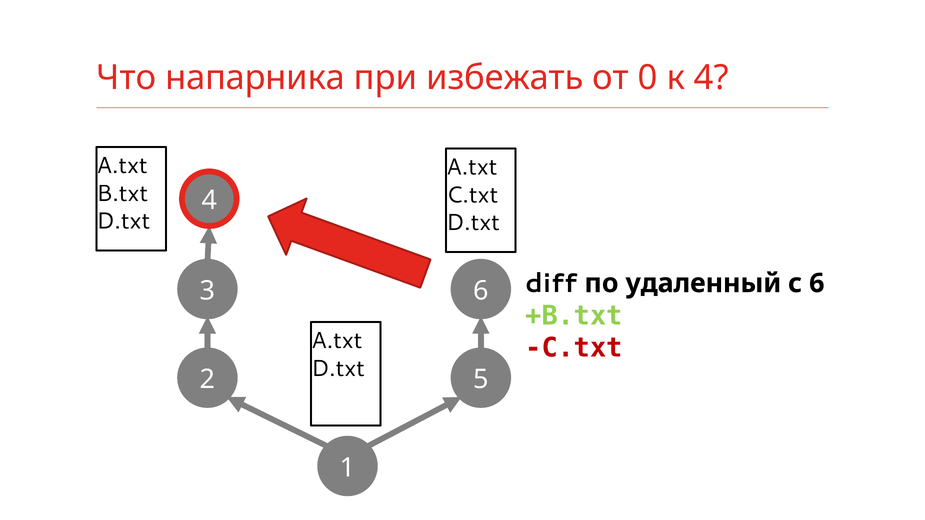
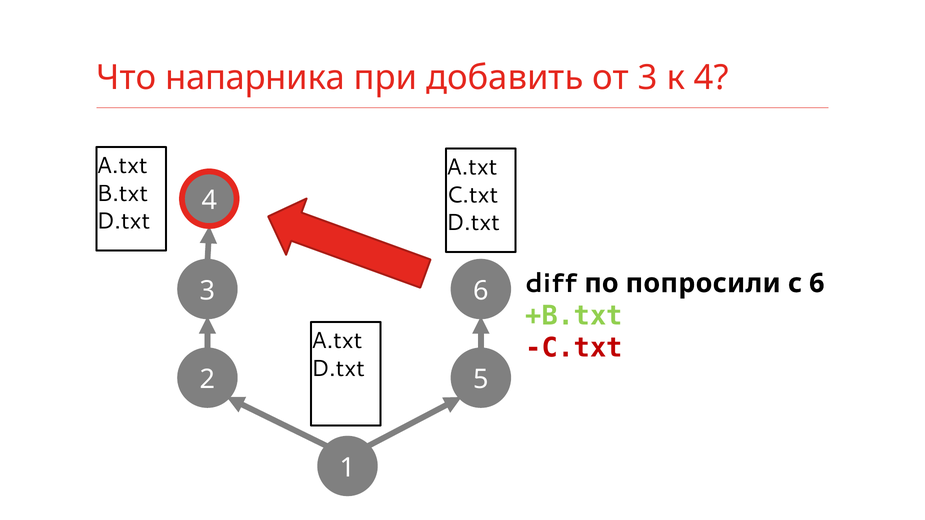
избежать: избежать -> добавить
от 0: 0 -> 3
удаленный: удаленный -> попросили
